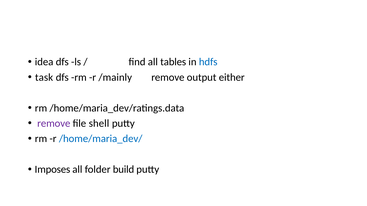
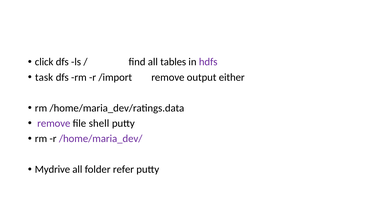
idea: idea -> click
hdfs colour: blue -> purple
/mainly: /mainly -> /import
/home/maria_dev/ colour: blue -> purple
Imposes: Imposes -> Mydrive
build: build -> refer
